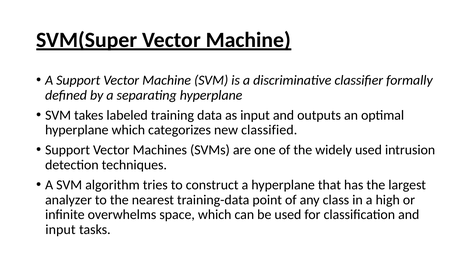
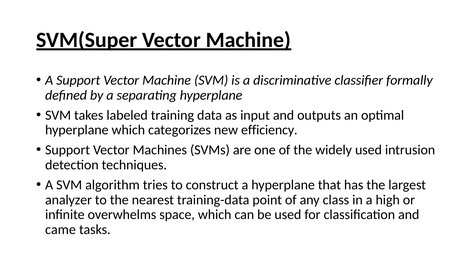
classified: classified -> efficiency
input at (60, 230): input -> came
